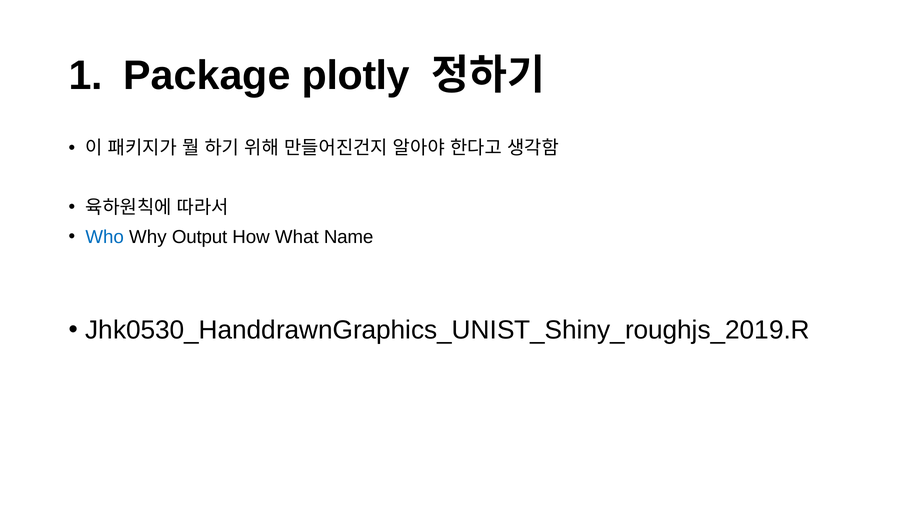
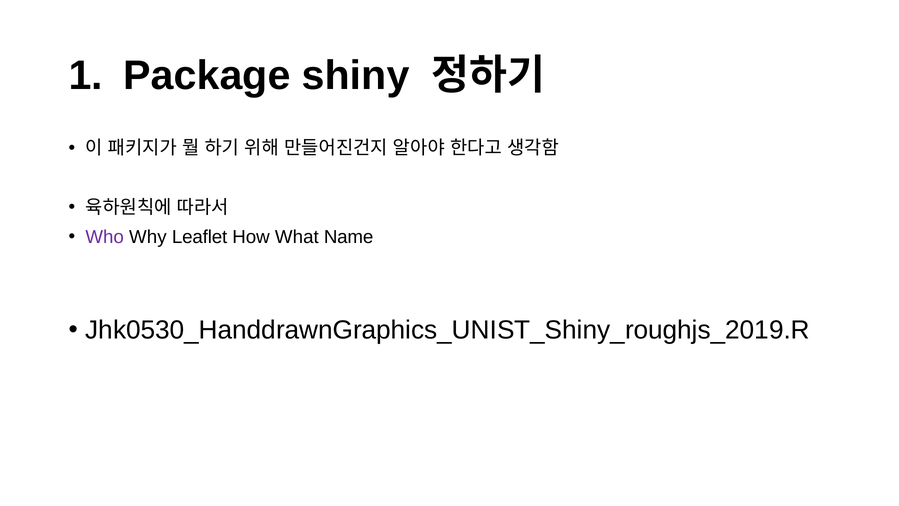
plotly: plotly -> shiny
Who colour: blue -> purple
Output: Output -> Leaflet
